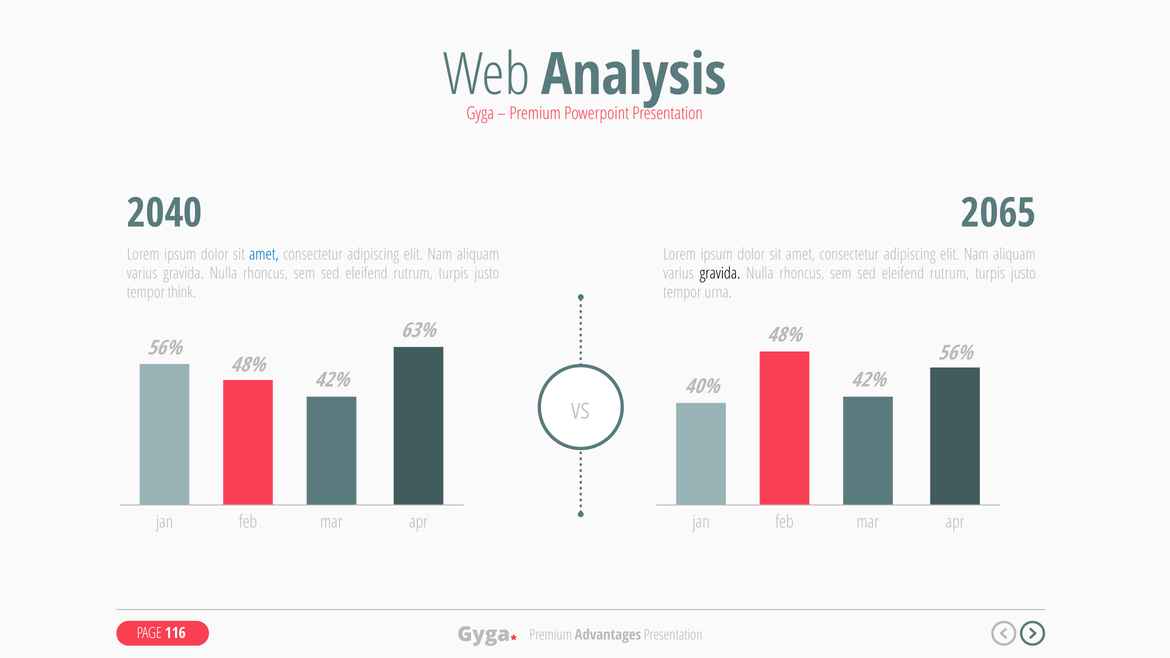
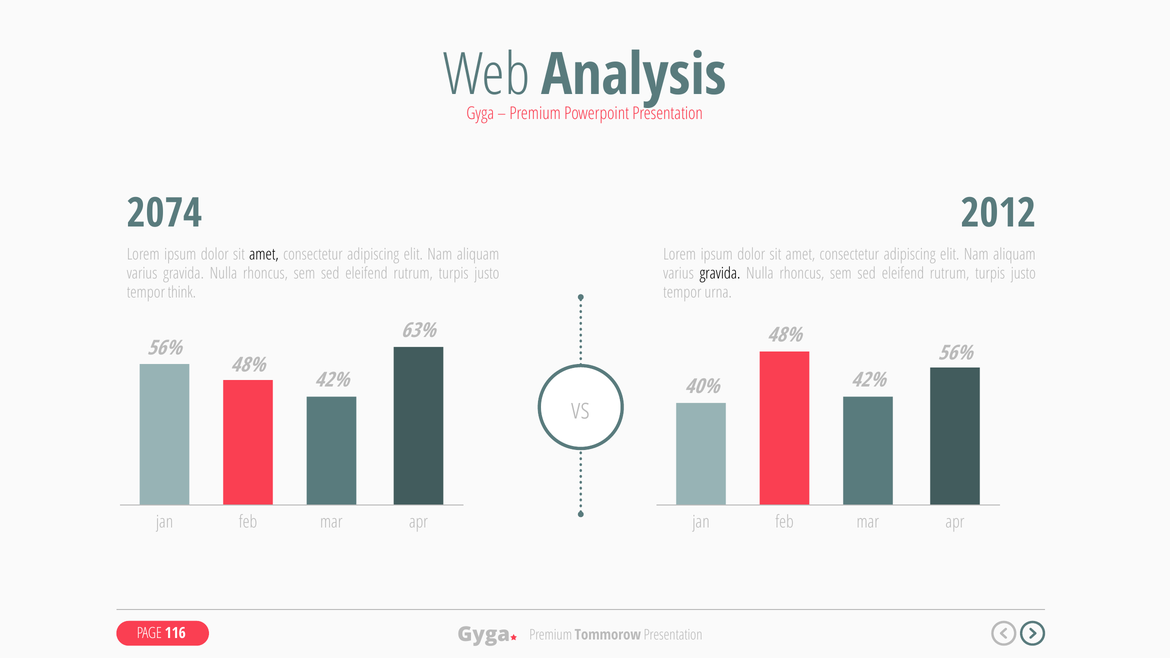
2040: 2040 -> 2074
2065: 2065 -> 2012
amet at (264, 254) colour: blue -> black
Advantages: Advantages -> Tommorow
